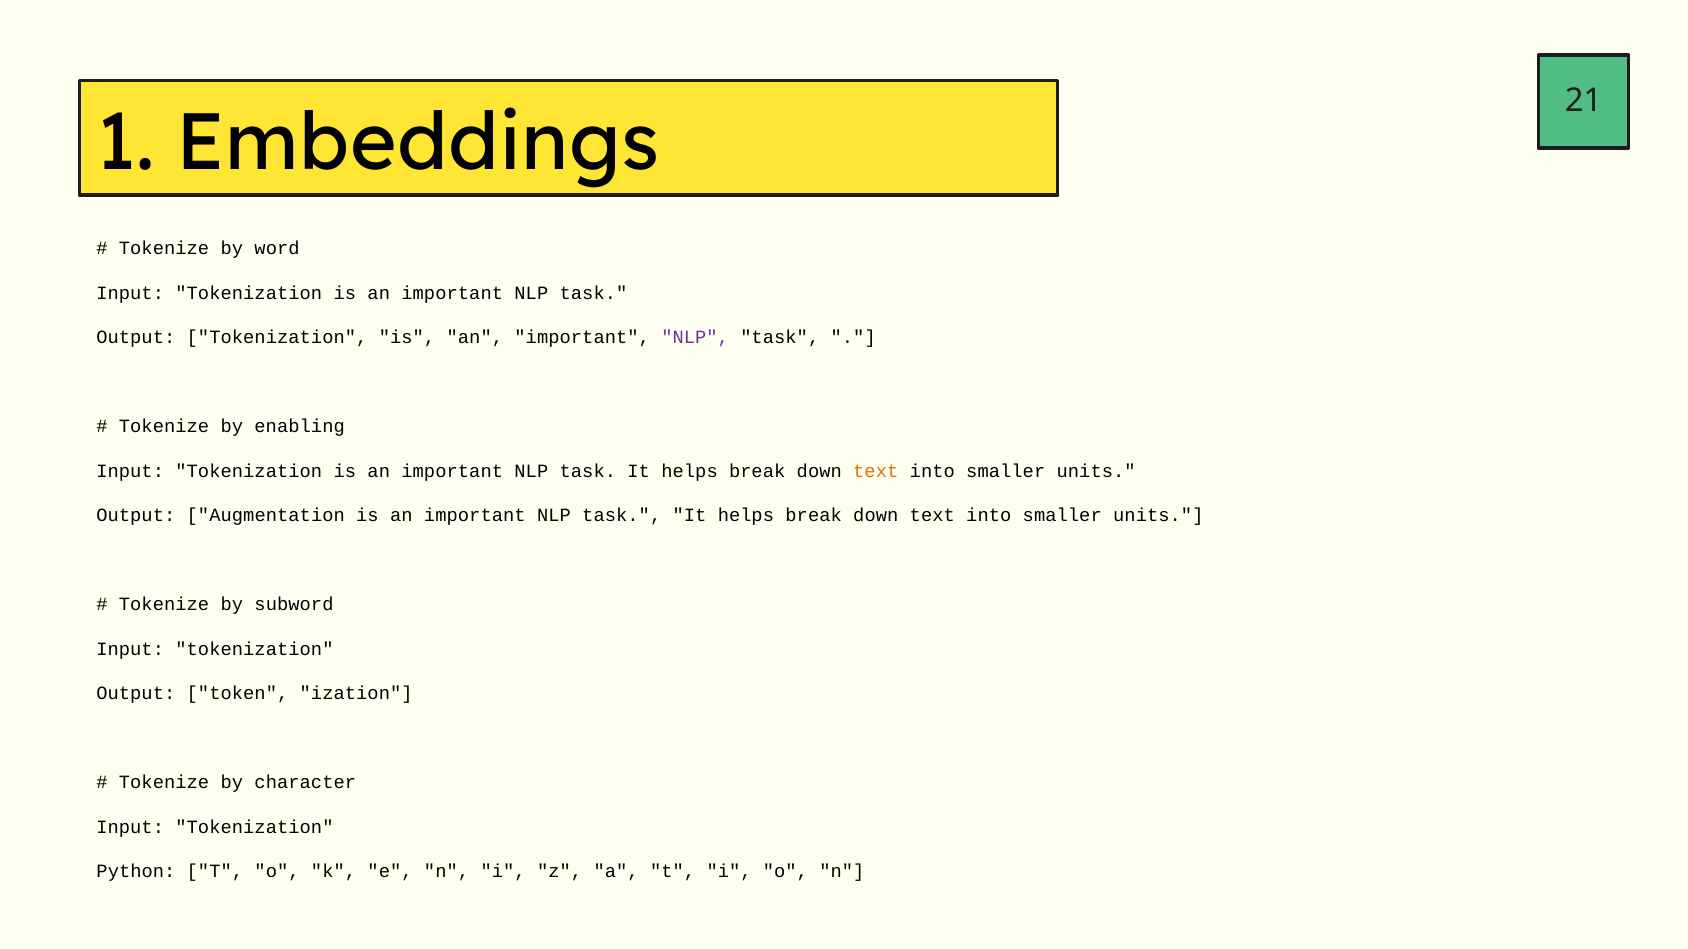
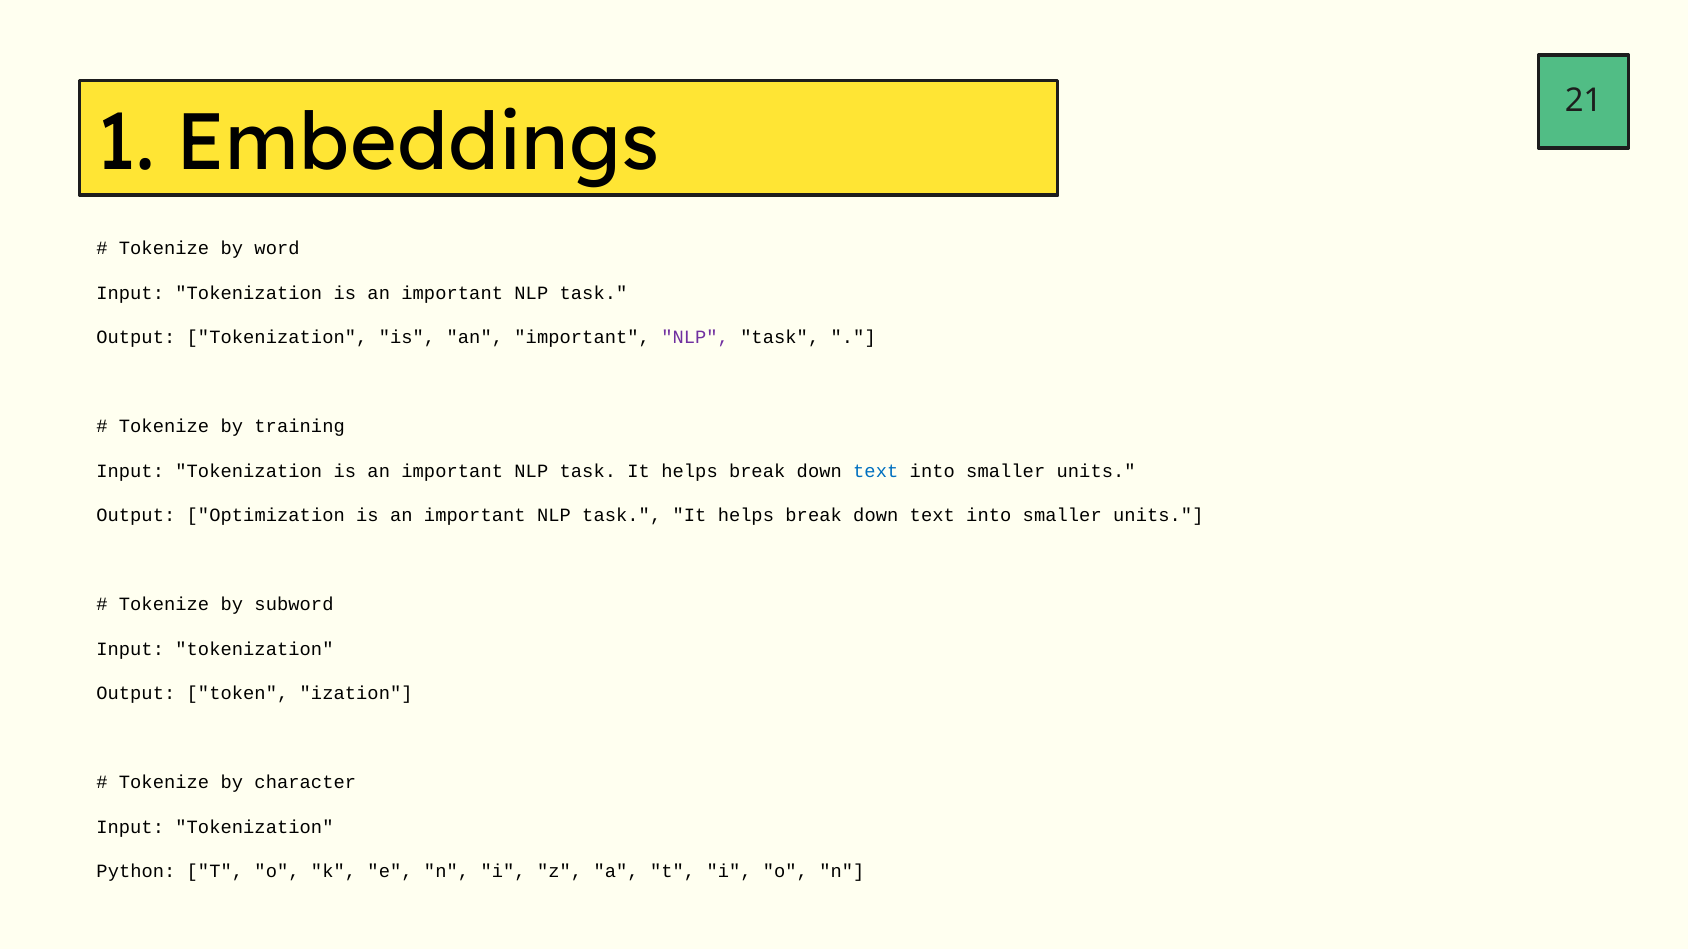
enabling: enabling -> training
text at (876, 471) colour: orange -> blue
Augmentation: Augmentation -> Optimization
